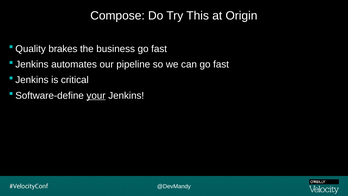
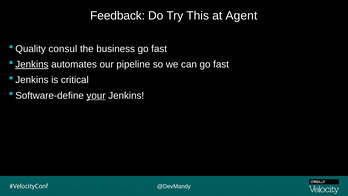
Compose: Compose -> Feedback
Origin: Origin -> Agent
brakes: brakes -> consul
Jenkins at (32, 64) underline: none -> present
